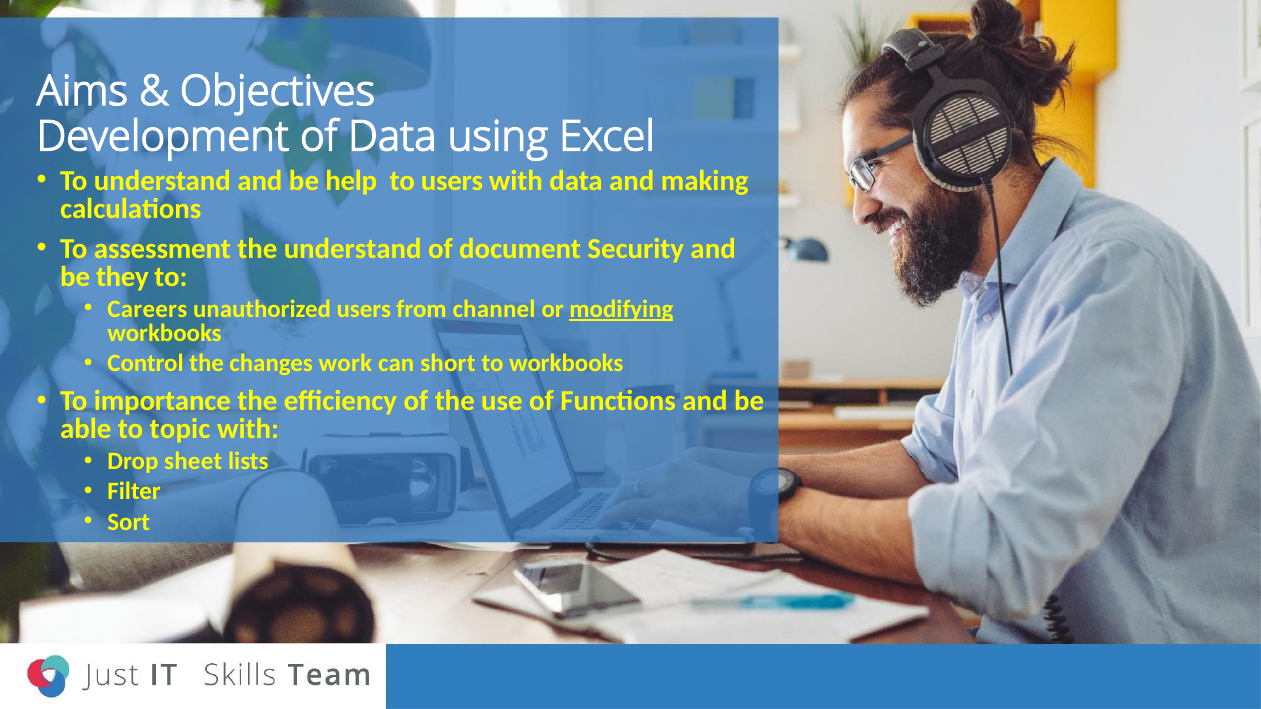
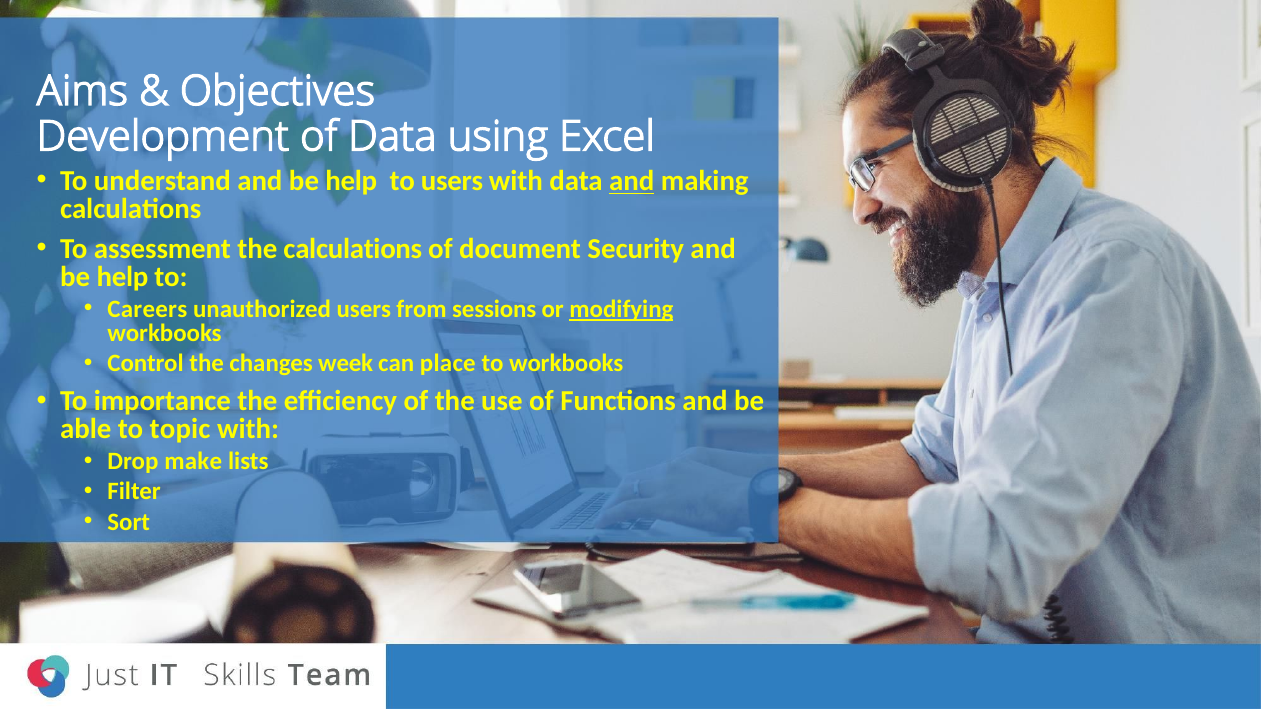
and at (632, 181) underline: none -> present
the understand: understand -> calculations
they at (122, 277): they -> help
channel: channel -> sessions
work: work -> week
short: short -> place
sheet: sheet -> make
